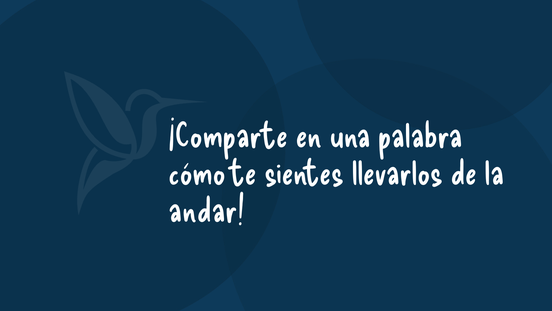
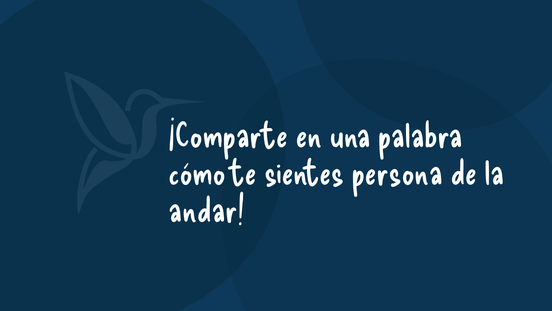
llevarlos: llevarlos -> persona
